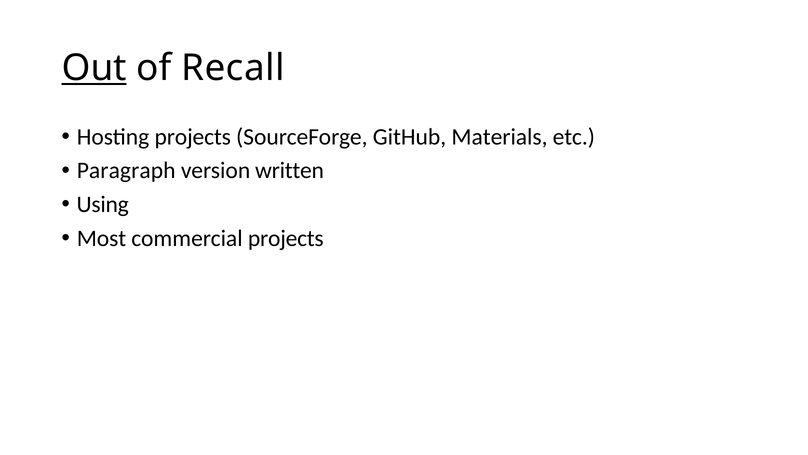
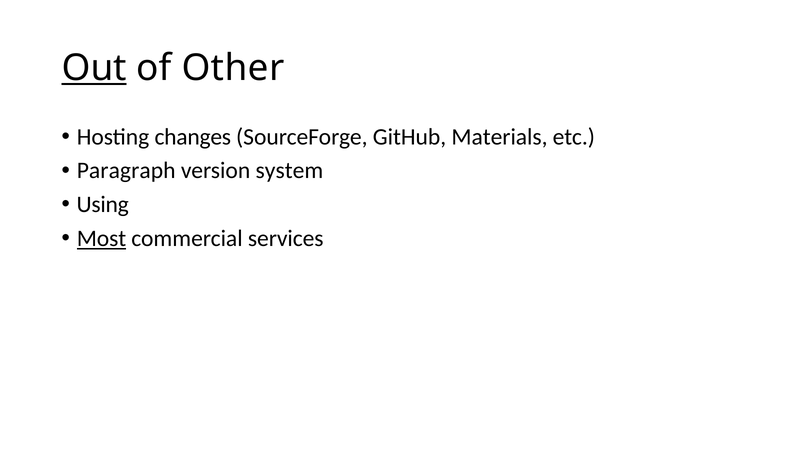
Recall: Recall -> Other
Hosting projects: projects -> changes
written: written -> system
Most underline: none -> present
commercial projects: projects -> services
